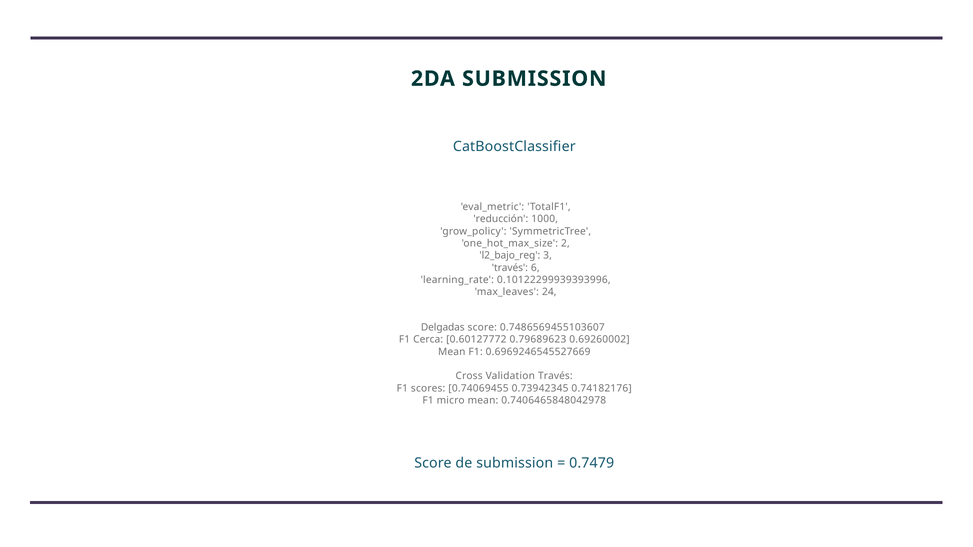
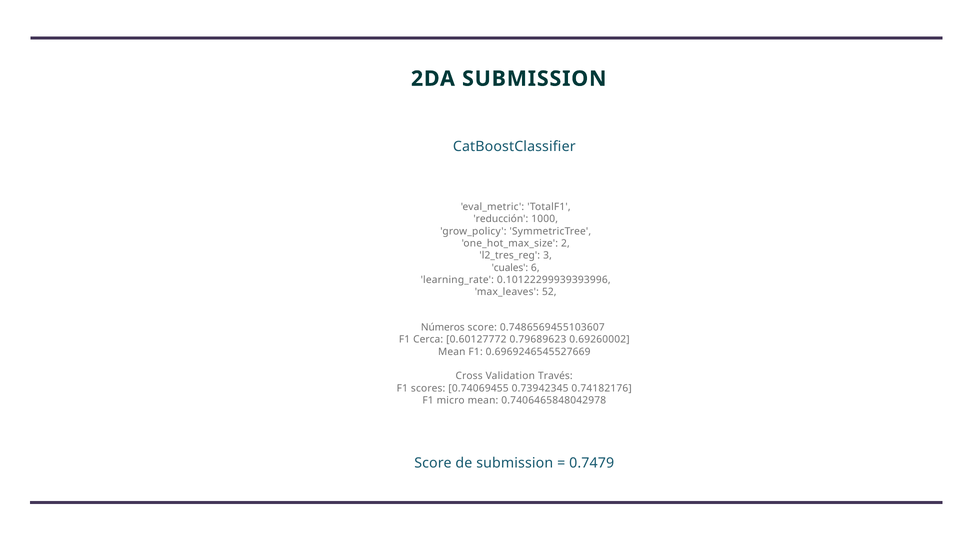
l2_bajo_reg: l2_bajo_reg -> l2_tres_reg
través at (510, 268): través -> cuales
24: 24 -> 52
Delgadas: Delgadas -> Números
